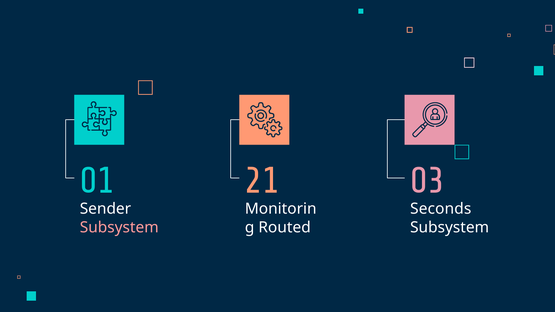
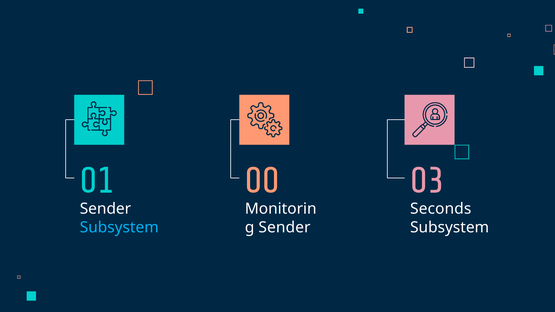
21: 21 -> 00
Subsystem at (119, 228) colour: pink -> light blue
Routed at (285, 228): Routed -> Sender
